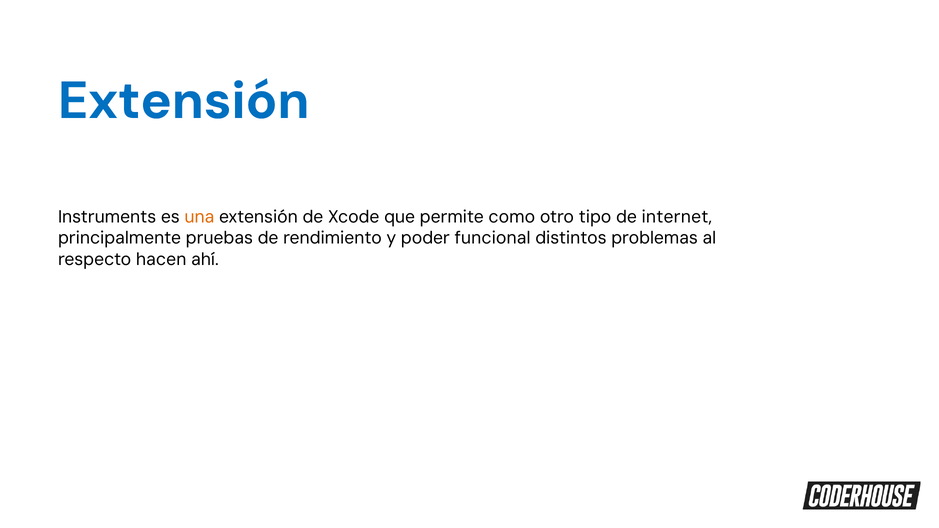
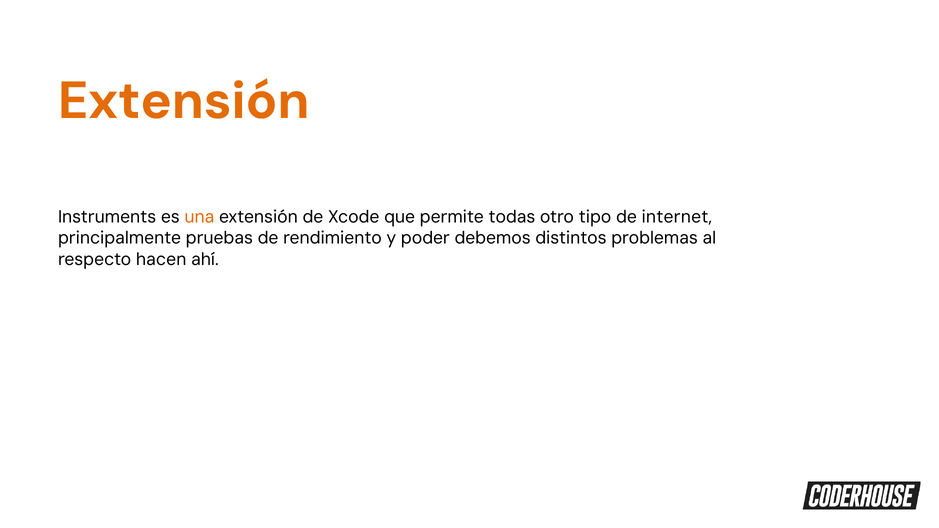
Extensión at (184, 101) colour: blue -> orange
como: como -> todas
funcional: funcional -> debemos
